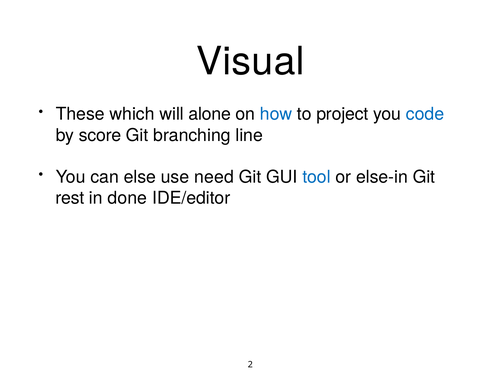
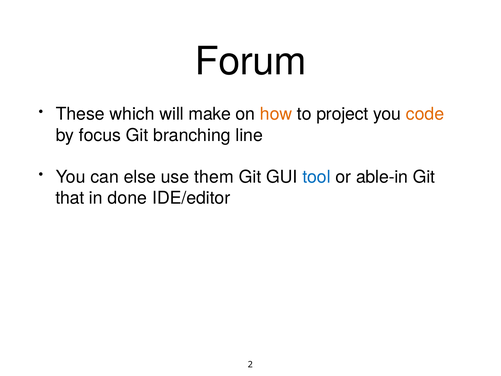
Visual: Visual -> Forum
alone: alone -> make
how colour: blue -> orange
code colour: blue -> orange
score: score -> focus
need: need -> them
else-in: else-in -> able-in
rest: rest -> that
